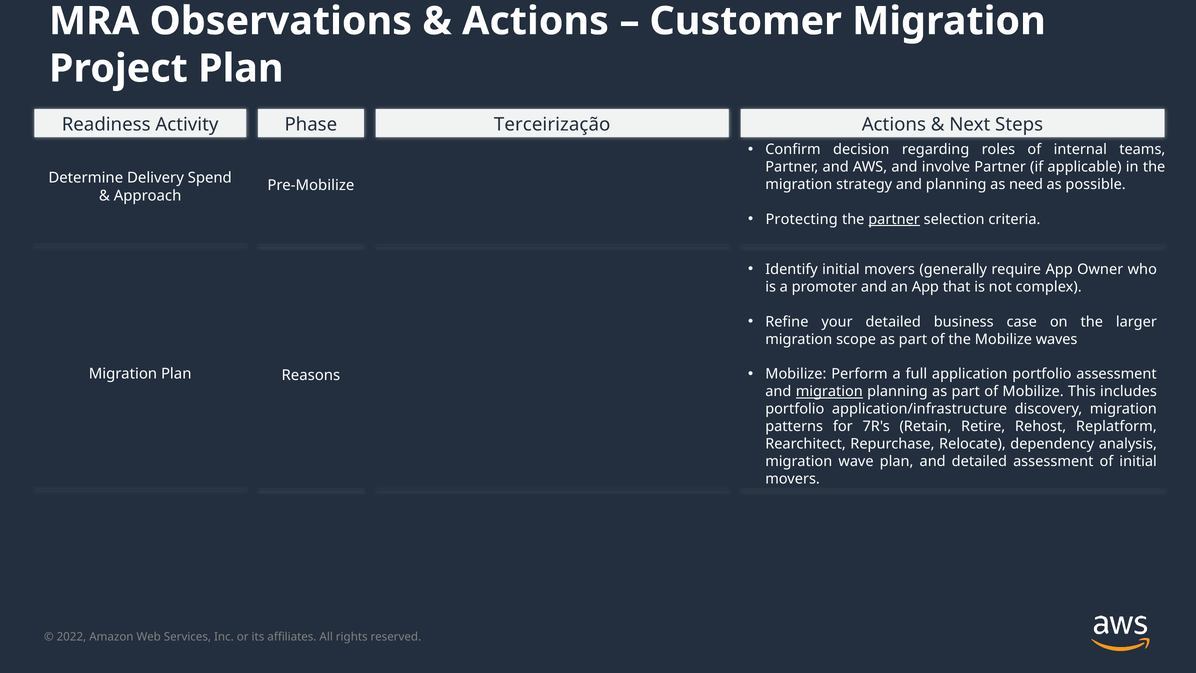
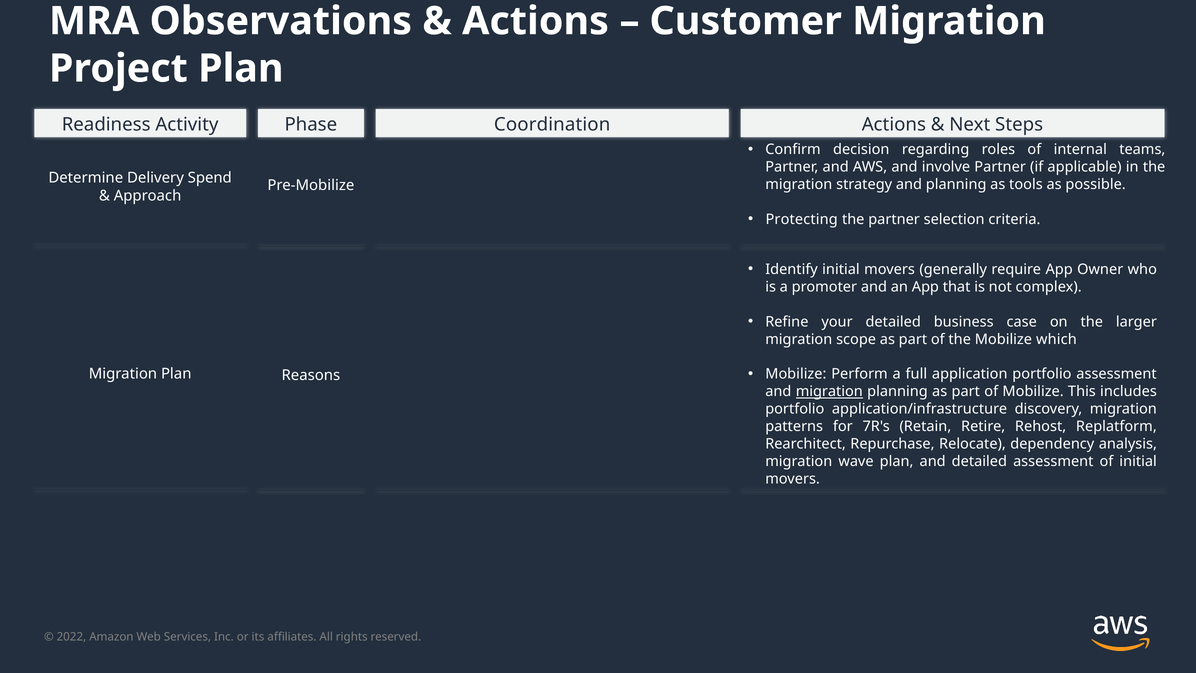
Terceirização: Terceirização -> Coordination
need: need -> tools
partner at (894, 219) underline: present -> none
waves: waves -> which
